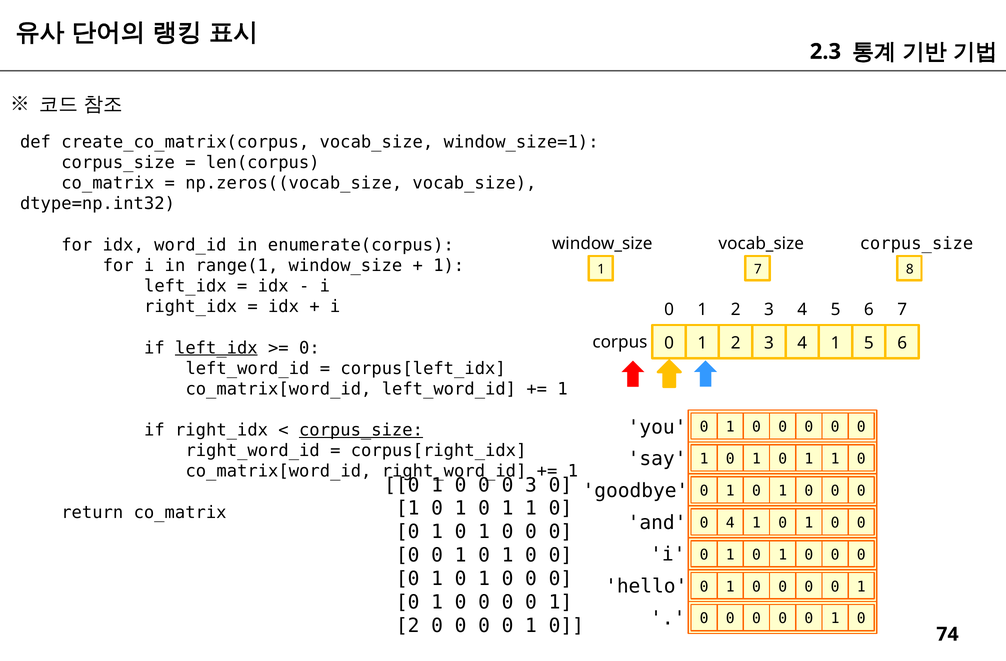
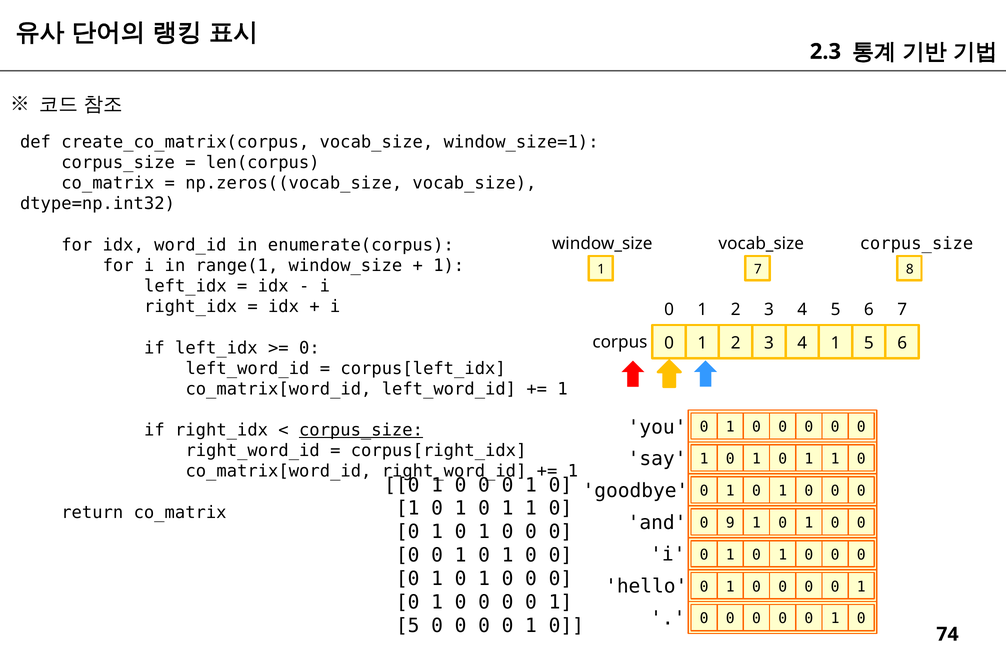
left_idx at (216, 348) underline: present -> none
3 at (531, 485): 3 -> 1
0 4: 4 -> 9
2 at (408, 626): 2 -> 5
